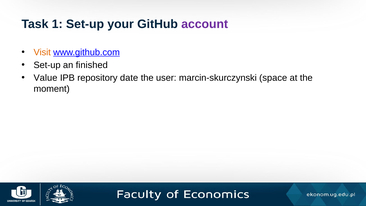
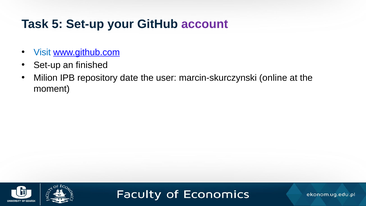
1: 1 -> 5
Visit colour: orange -> blue
Value: Value -> Milion
space: space -> online
